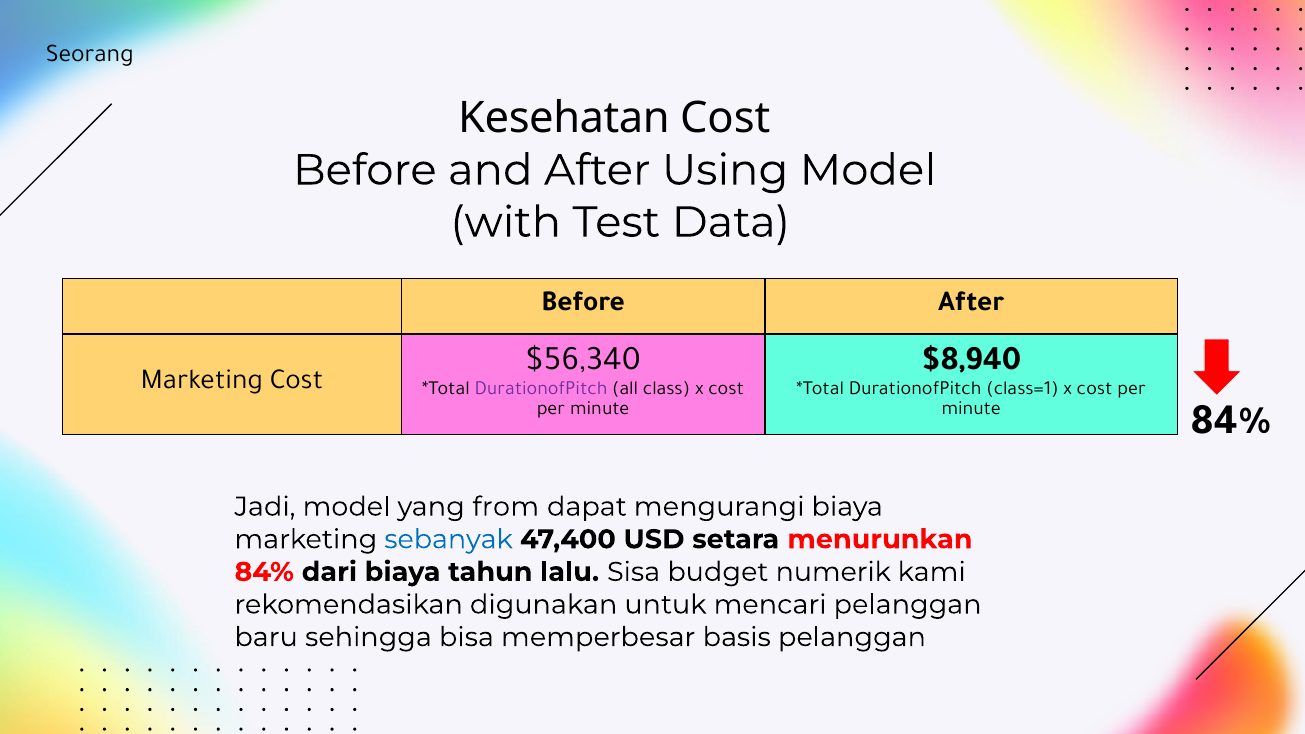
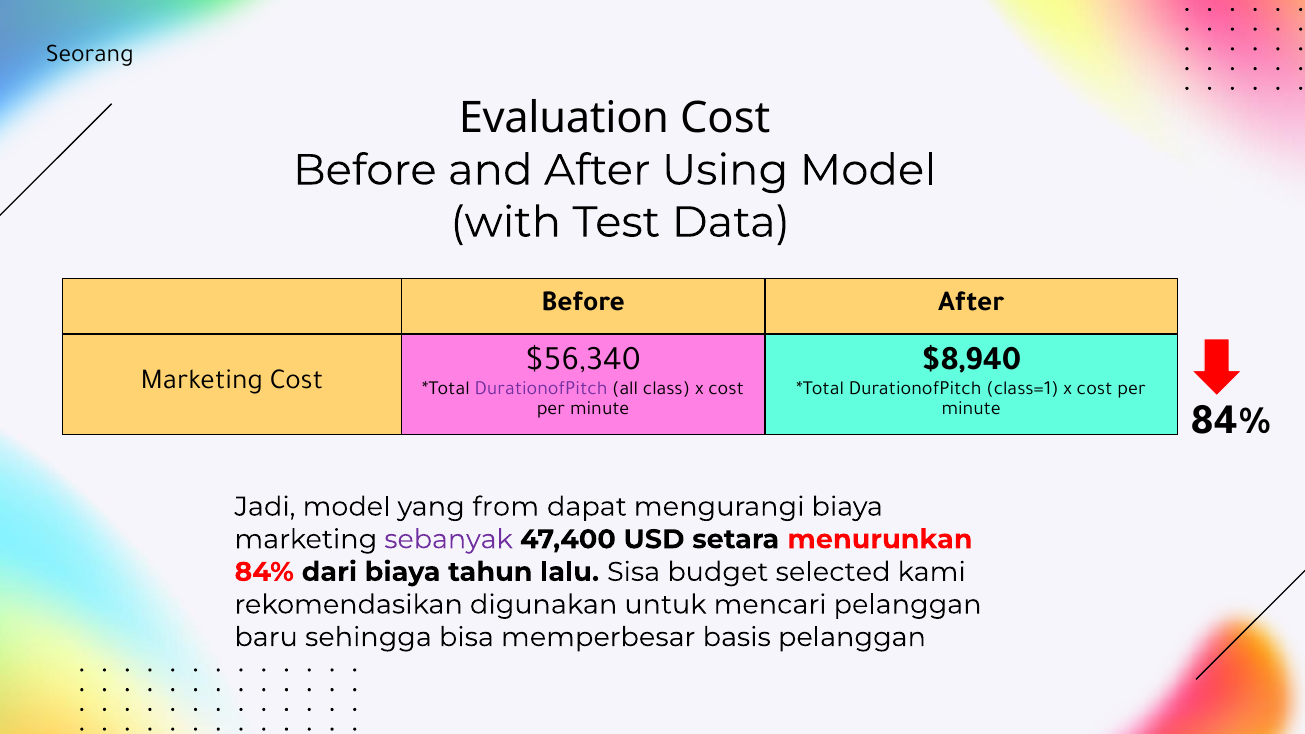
Kesehatan: Kesehatan -> Evaluation
sebanyak colour: blue -> purple
numerik: numerik -> selected
